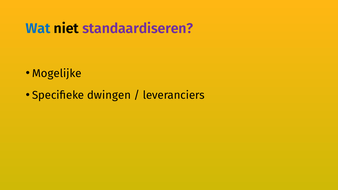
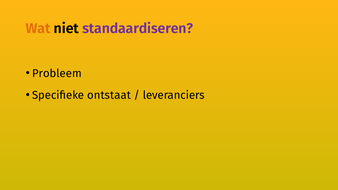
Wat colour: blue -> orange
Mogelijke: Mogelijke -> Probleem
dwingen: dwingen -> ontstaat
